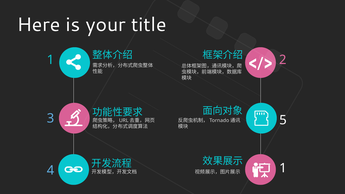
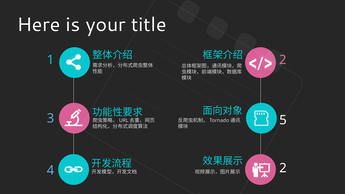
4 1: 1 -> 2
